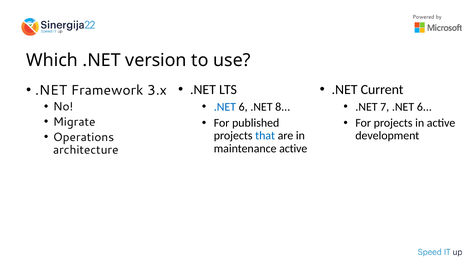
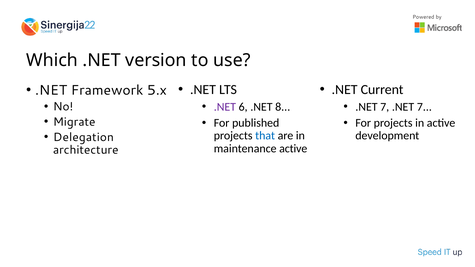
3.x: 3.x -> 5.x
.NET at (225, 107) colour: blue -> purple
7 .NET 6: 6 -> 7
Operations: Operations -> Delegation
